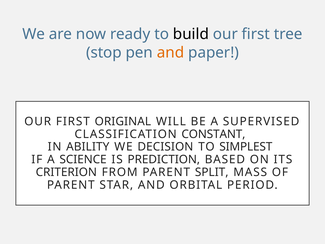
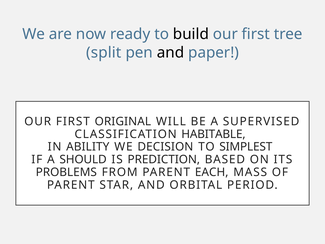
stop: stop -> split
and at (171, 52) colour: orange -> black
CONSTANT: CONSTANT -> HABITABLE
SCIENCE: SCIENCE -> SHOULD
CRITERION: CRITERION -> PROBLEMS
SPLIT: SPLIT -> EACH
